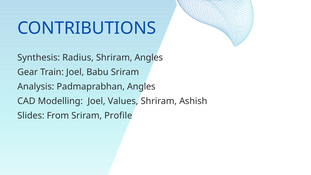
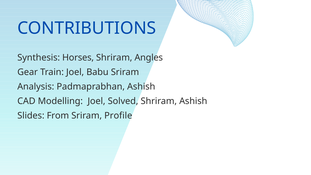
Radius: Radius -> Horses
Padmaprabhan Angles: Angles -> Ashish
Values: Values -> Solved
